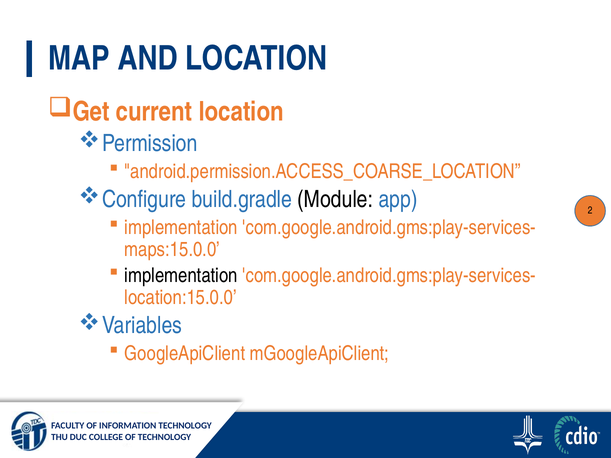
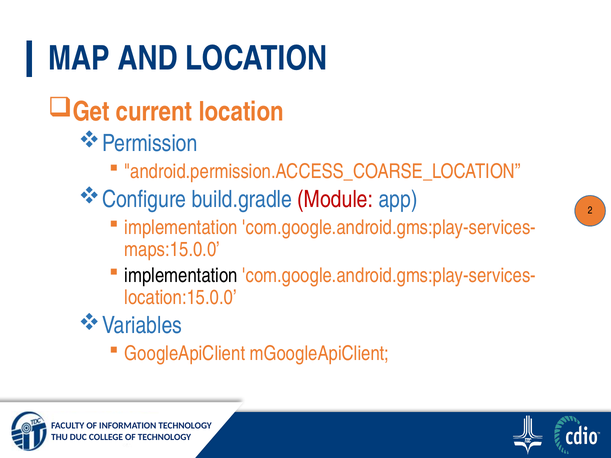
Module colour: black -> red
